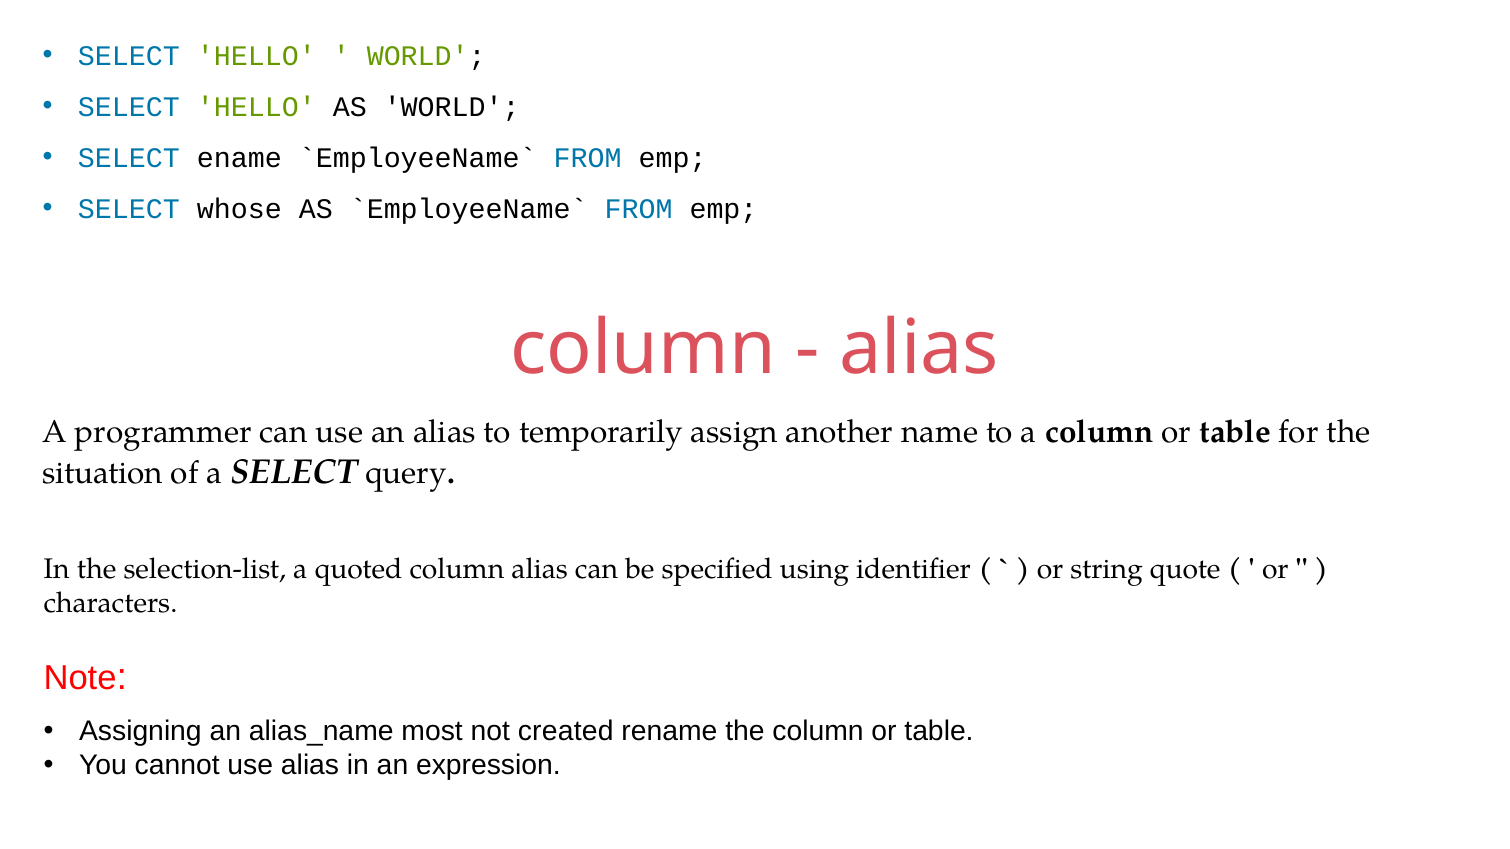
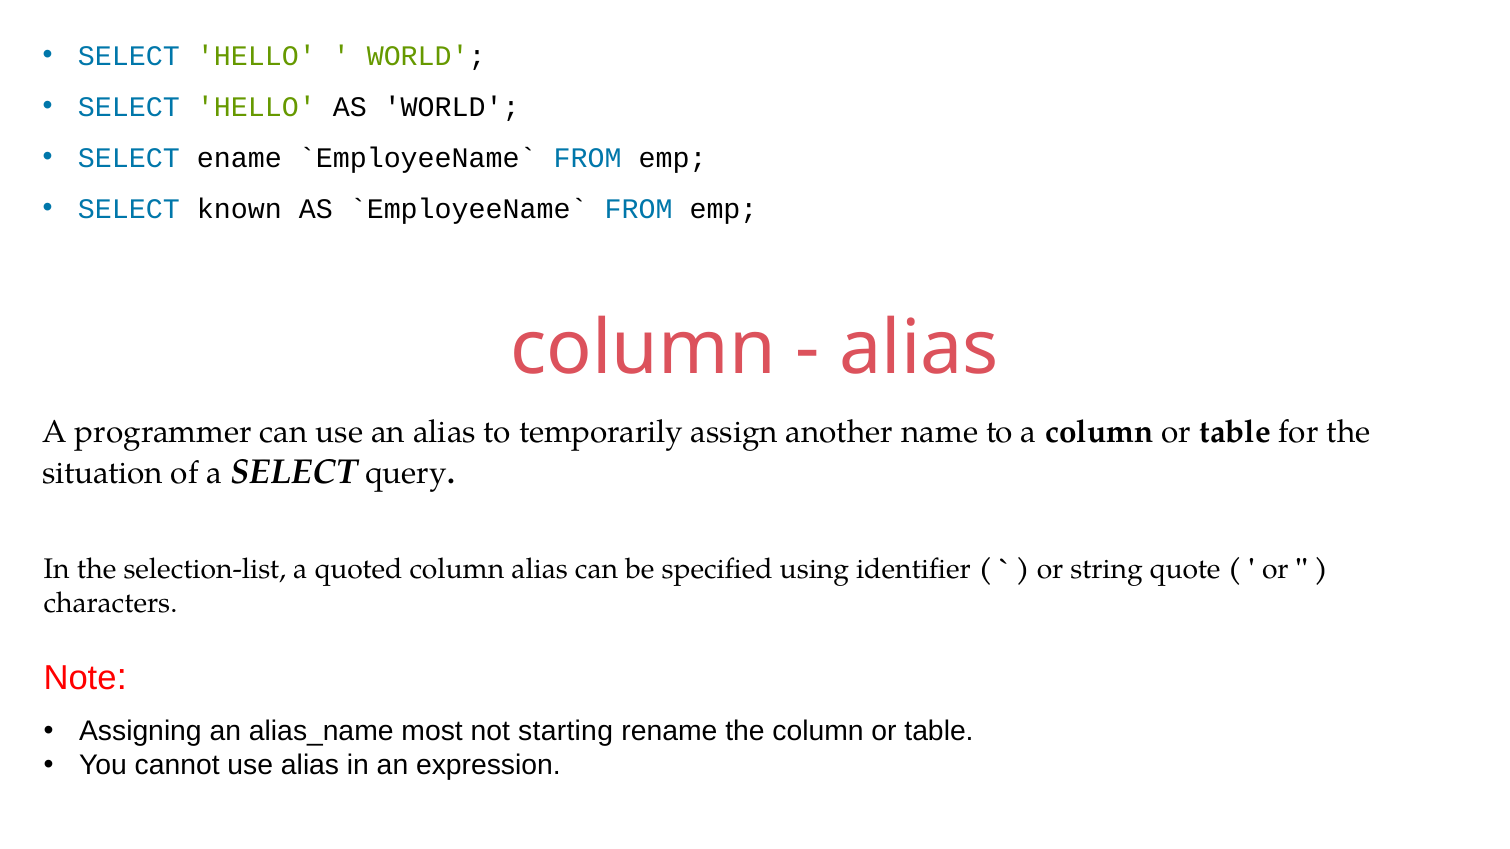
whose: whose -> known
created: created -> starting
